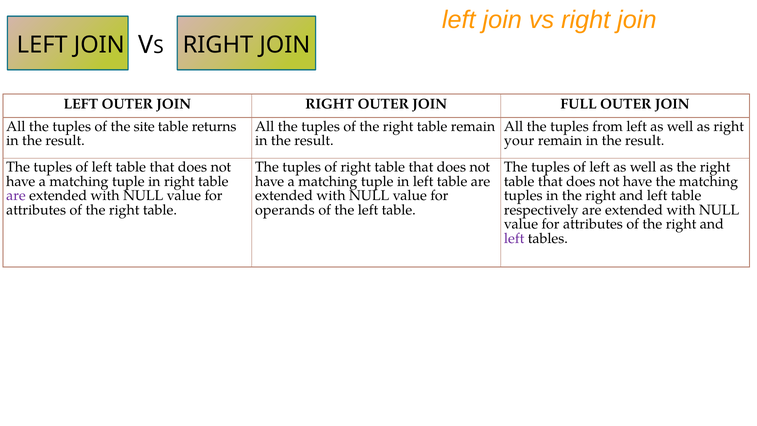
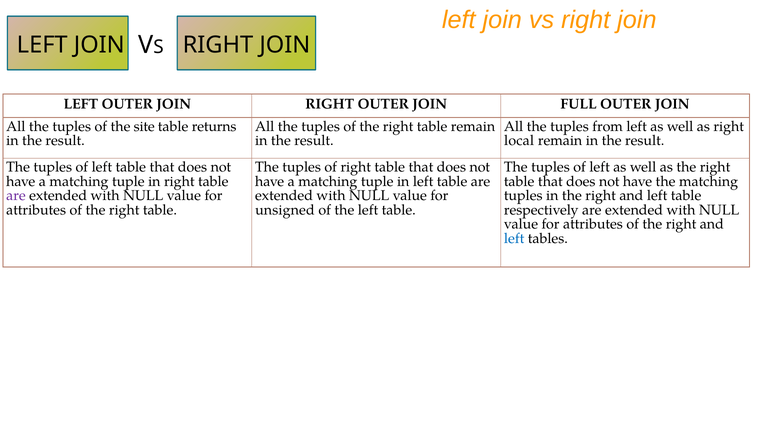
your: your -> local
operands: operands -> unsigned
left at (514, 238) colour: purple -> blue
